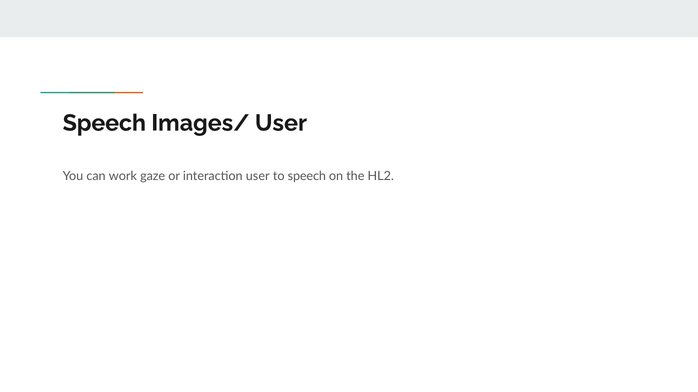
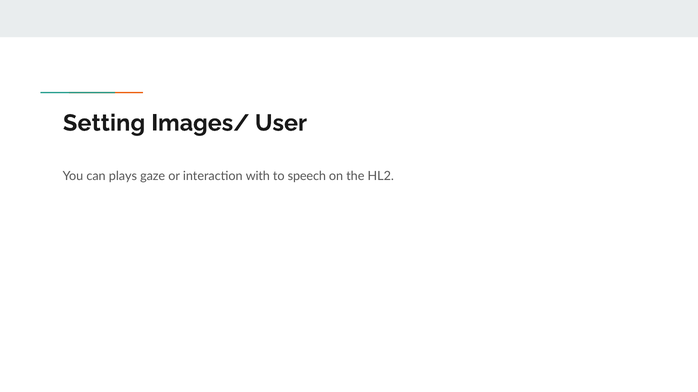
Speech at (104, 123): Speech -> Setting
work: work -> plays
interaction user: user -> with
